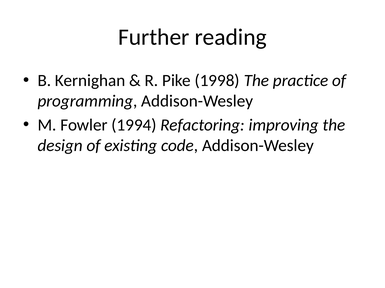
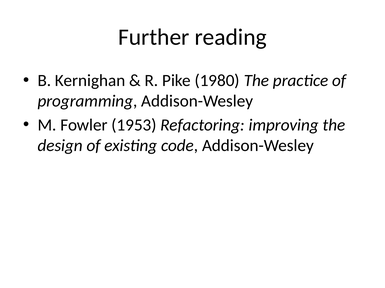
1998: 1998 -> 1980
1994: 1994 -> 1953
